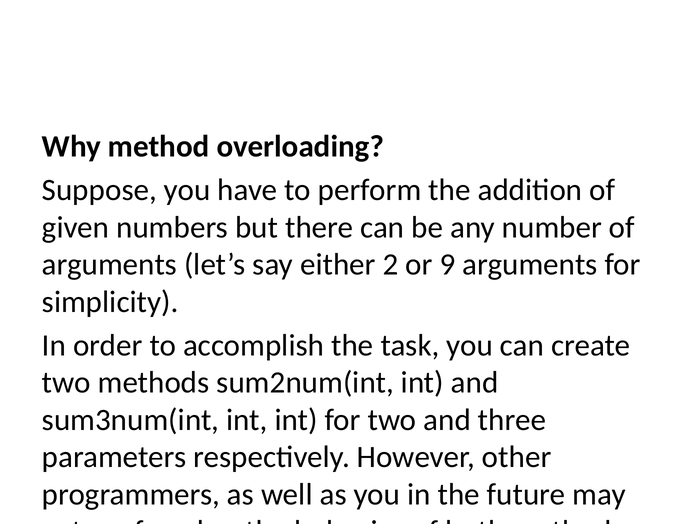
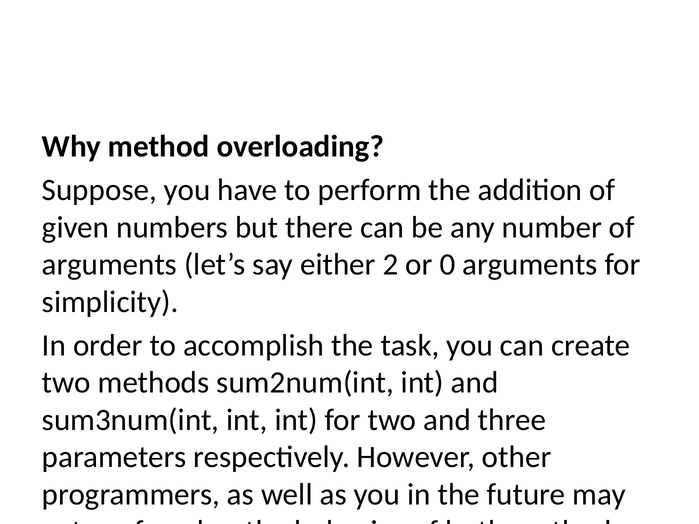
9: 9 -> 0
